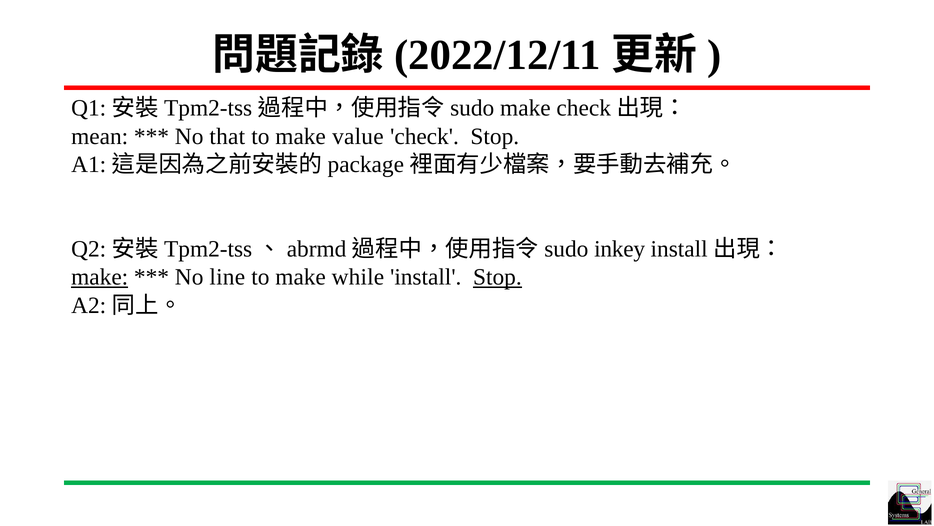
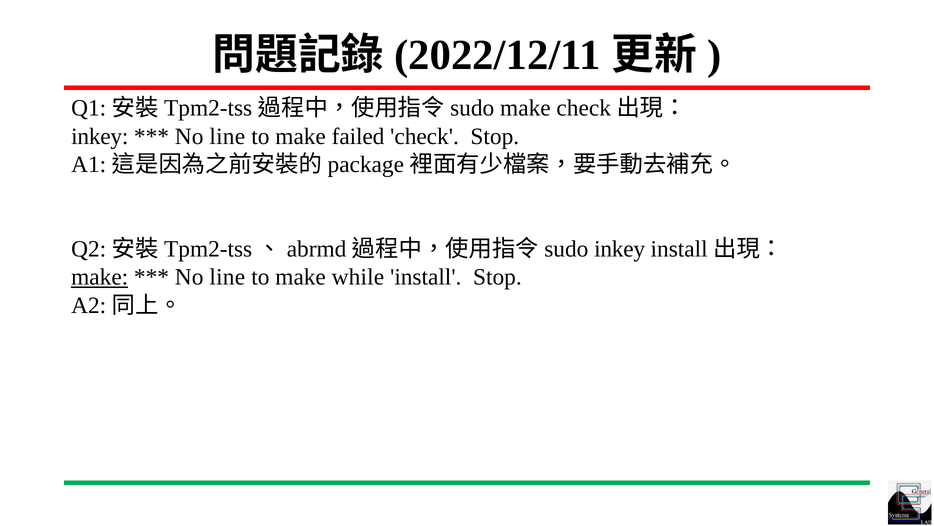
mean at (100, 136): mean -> inkey
that at (227, 136): that -> line
value: value -> failed
Stop at (497, 277) underline: present -> none
